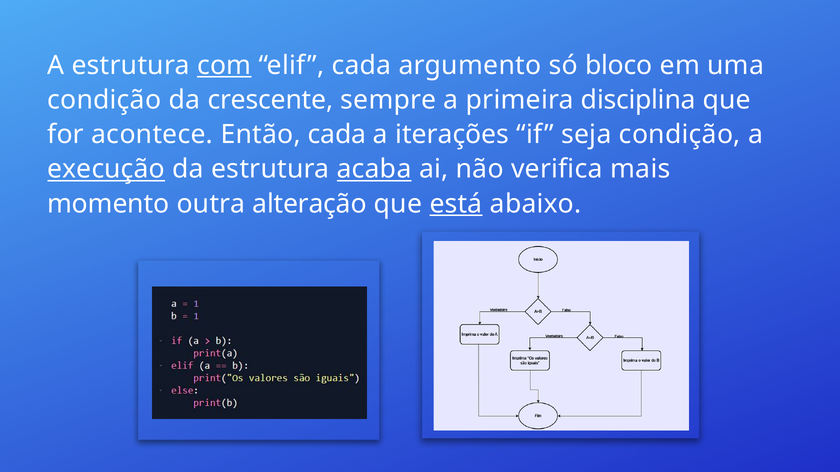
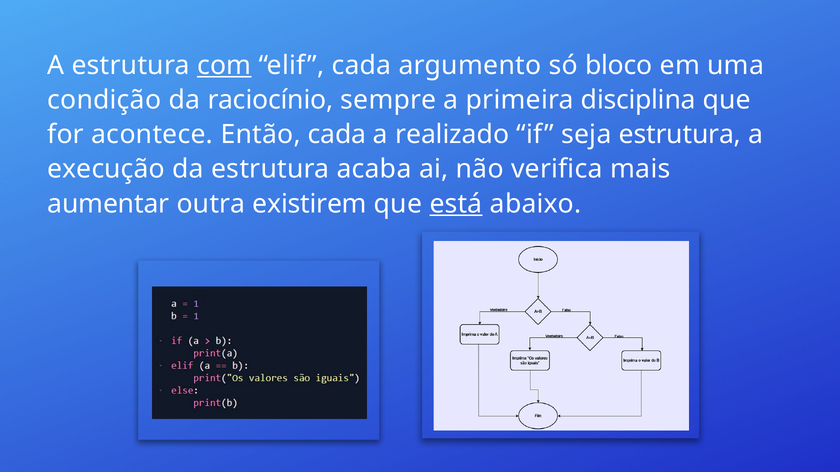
crescente: crescente -> raciocínio
iterações: iterações -> realizado
seja condição: condição -> estrutura
execução underline: present -> none
acaba underline: present -> none
momento: momento -> aumentar
alteração: alteração -> existirem
